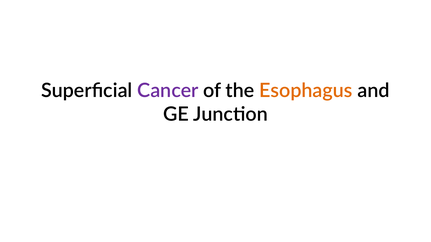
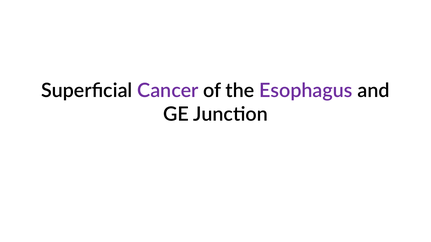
Esophagus colour: orange -> purple
